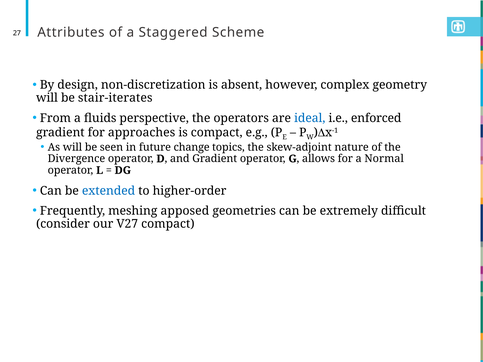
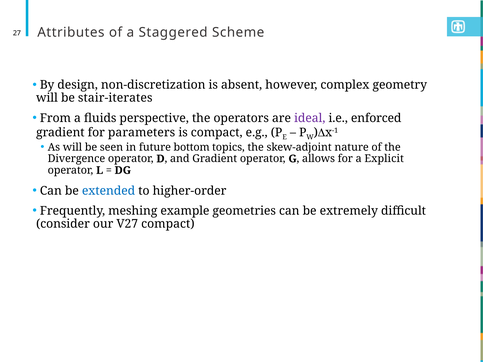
ideal colour: blue -> purple
approaches: approaches -> parameters
change: change -> bottom
Normal: Normal -> Explicit
apposed: apposed -> example
